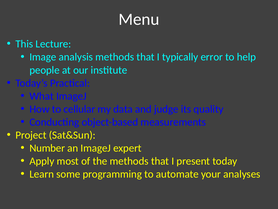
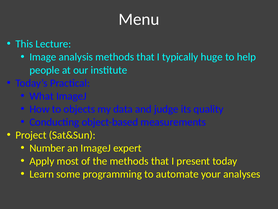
error: error -> huge
cellular: cellular -> objects
